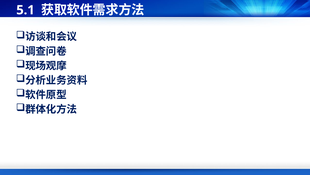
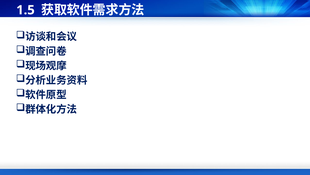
5.1: 5.1 -> 1.5
